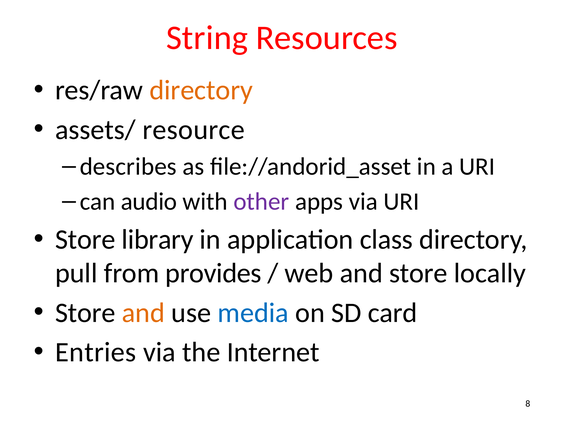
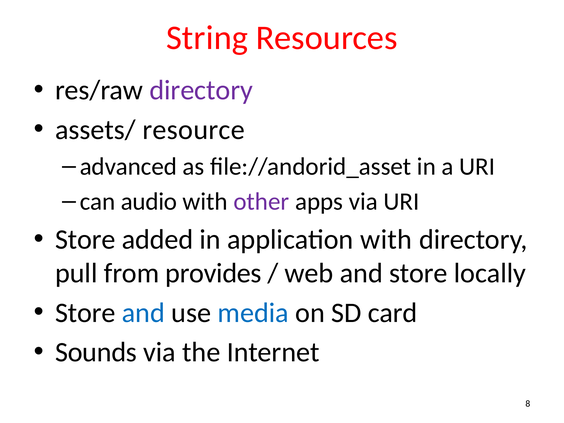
directory at (201, 90) colour: orange -> purple
describes: describes -> advanced
library: library -> added
application class: class -> with
and at (143, 313) colour: orange -> blue
Entries: Entries -> Sounds
